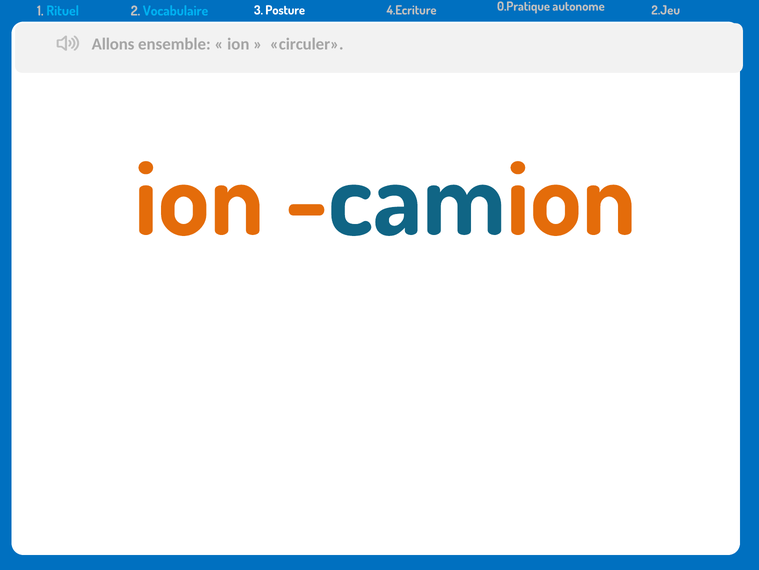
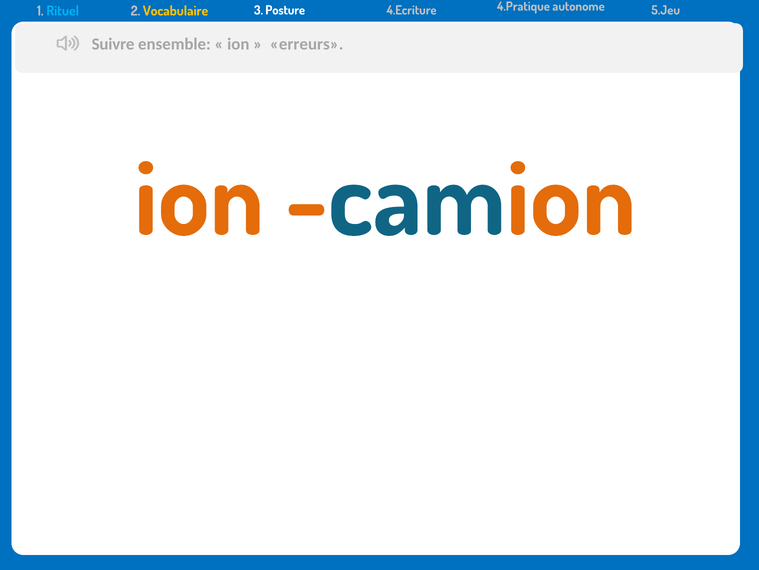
Vocabulaire colour: light blue -> yellow
0.Pratique: 0.Pratique -> 4.Pratique
2.Jeu: 2.Jeu -> 5.Jeu
Allons at (113, 44): Allons -> Suivre
circuler: circuler -> erreurs
